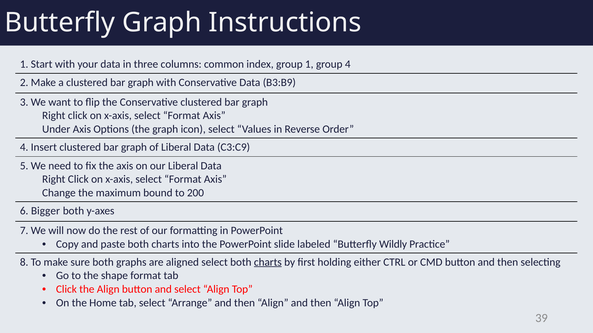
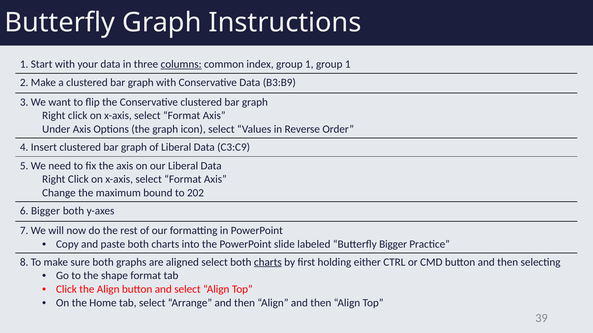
columns underline: none -> present
1 group 4: 4 -> 1
200: 200 -> 202
Butterfly Wildly: Wildly -> Bigger
